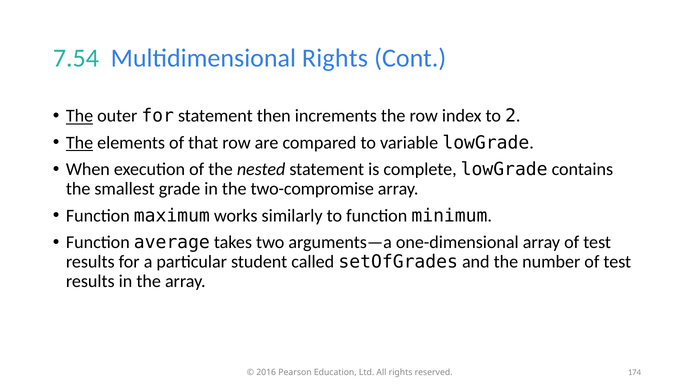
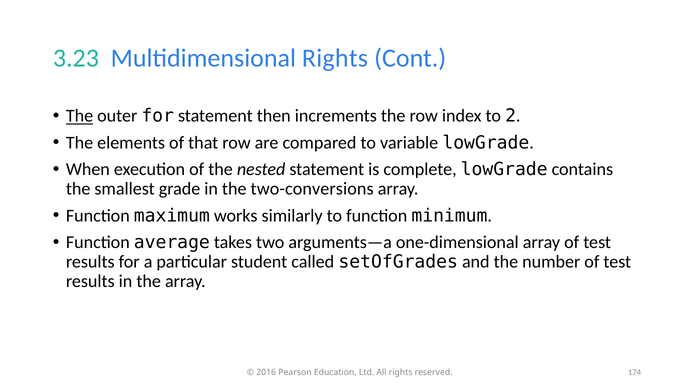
7.54: 7.54 -> 3.23
The at (80, 143) underline: present -> none
two-compromise: two-compromise -> two-conversions
